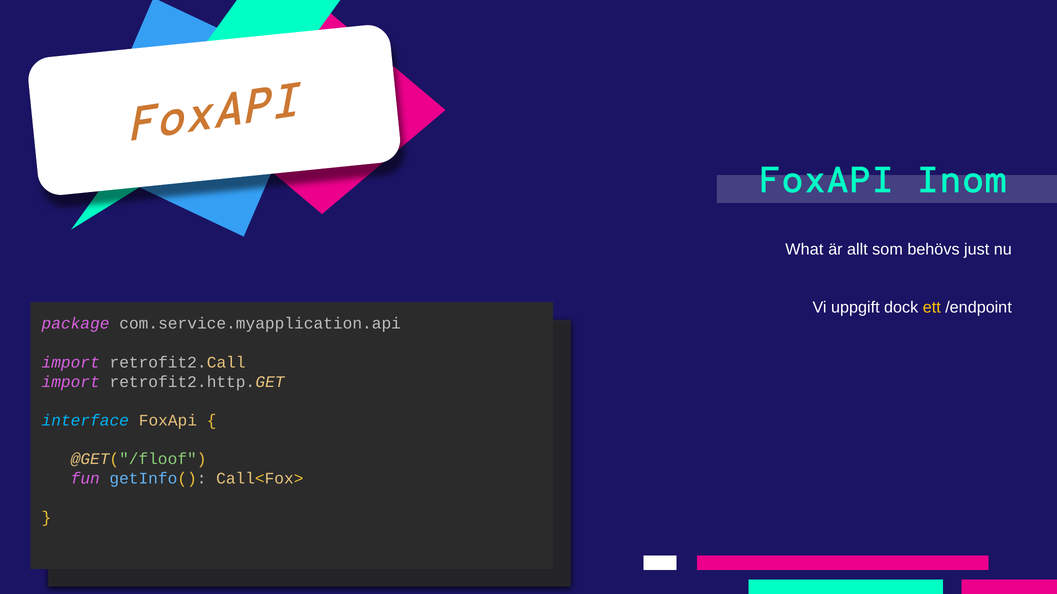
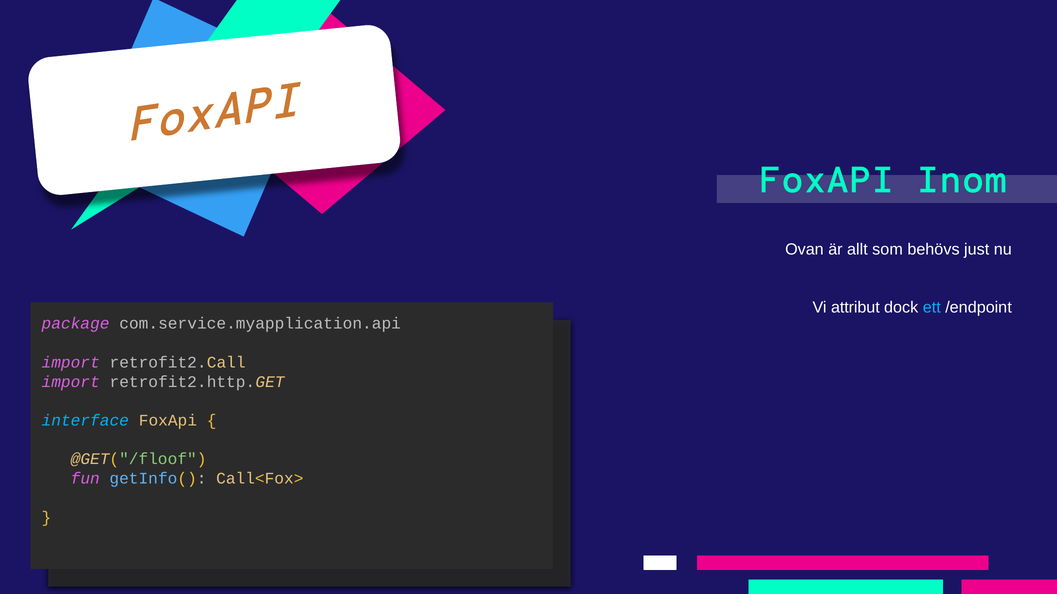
What: What -> Ovan
uppgift: uppgift -> attribut
ett colour: yellow -> light blue
